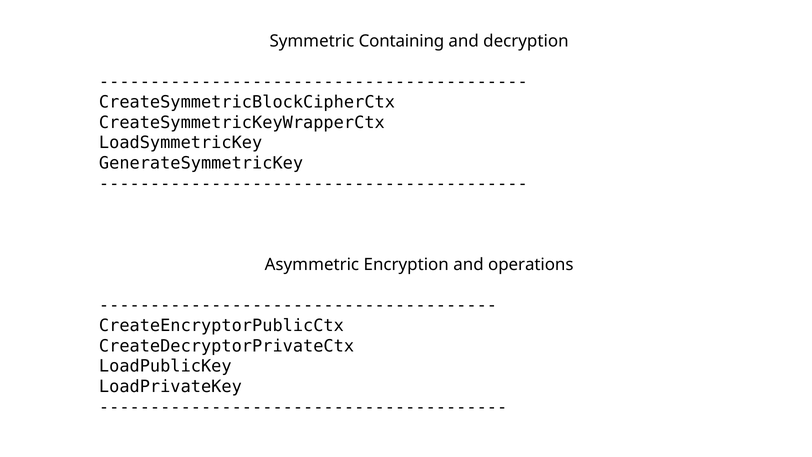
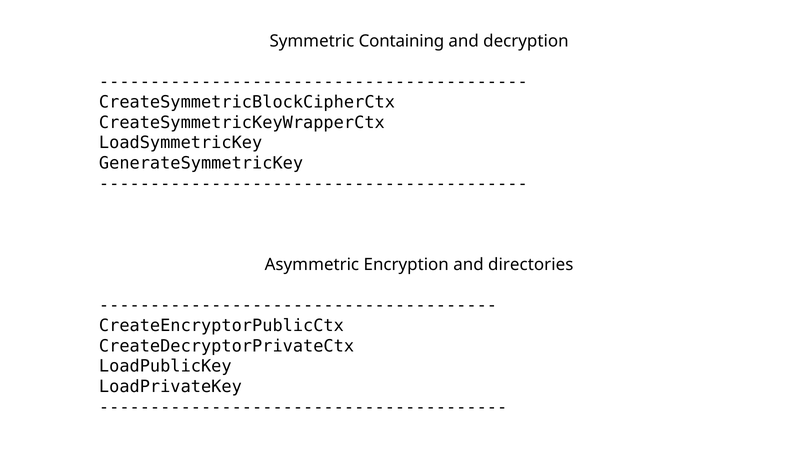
operations: operations -> directories
